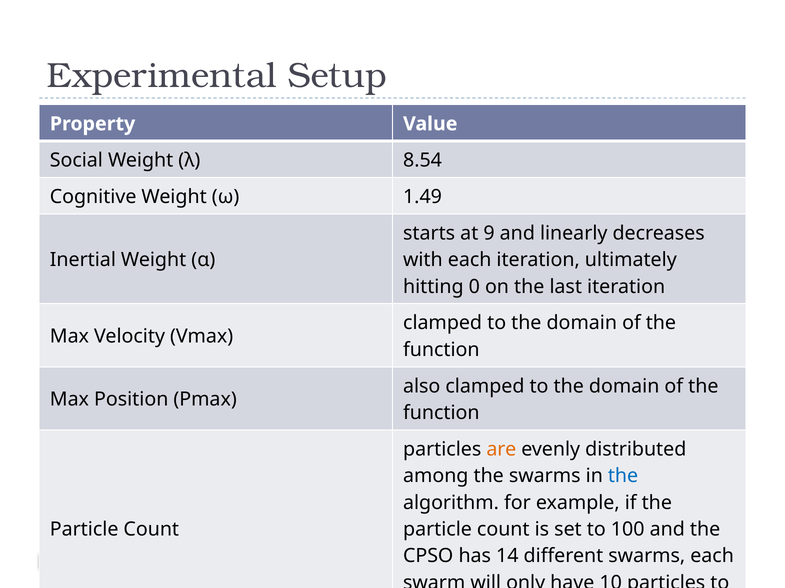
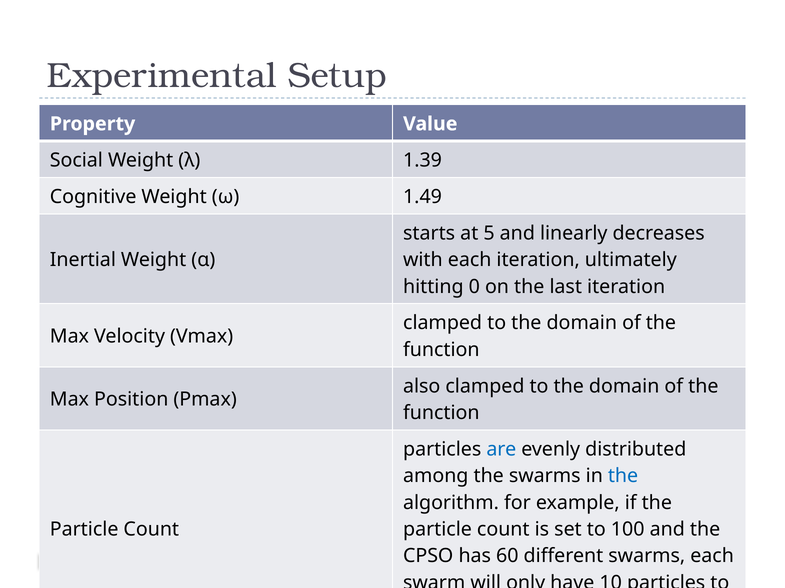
8.54: 8.54 -> 1.39
9: 9 -> 5
are colour: orange -> blue
14: 14 -> 60
